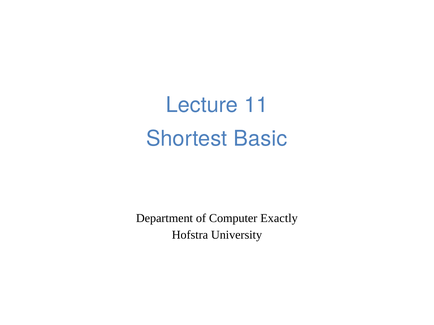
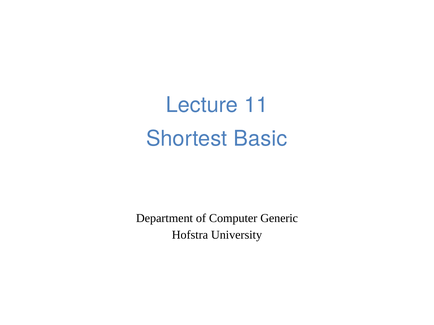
Exactly: Exactly -> Generic
